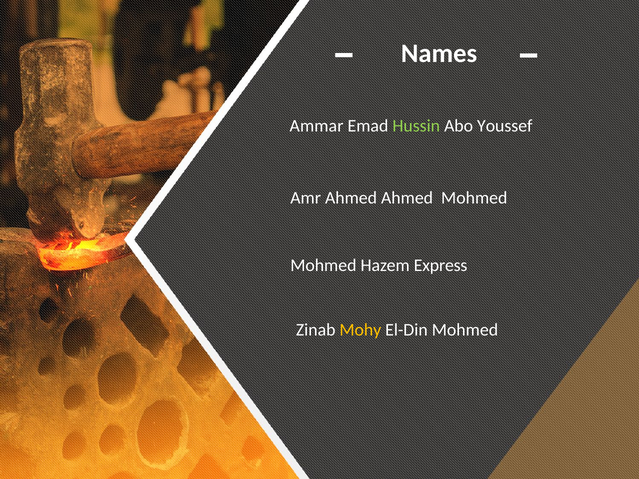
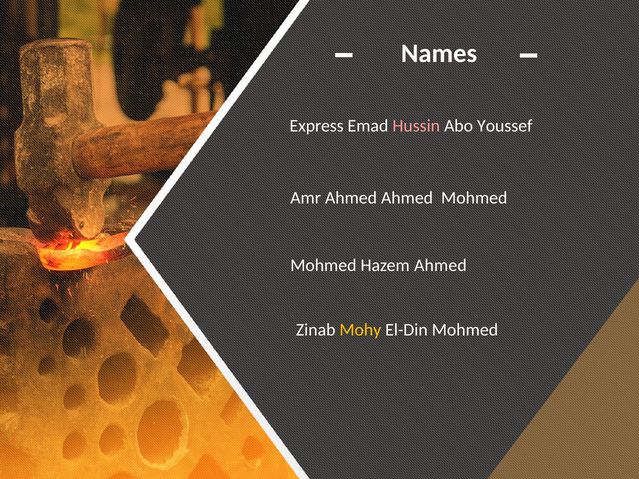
Ammar: Ammar -> Express
Hussin colour: light green -> pink
Hazem Express: Express -> Ahmed
